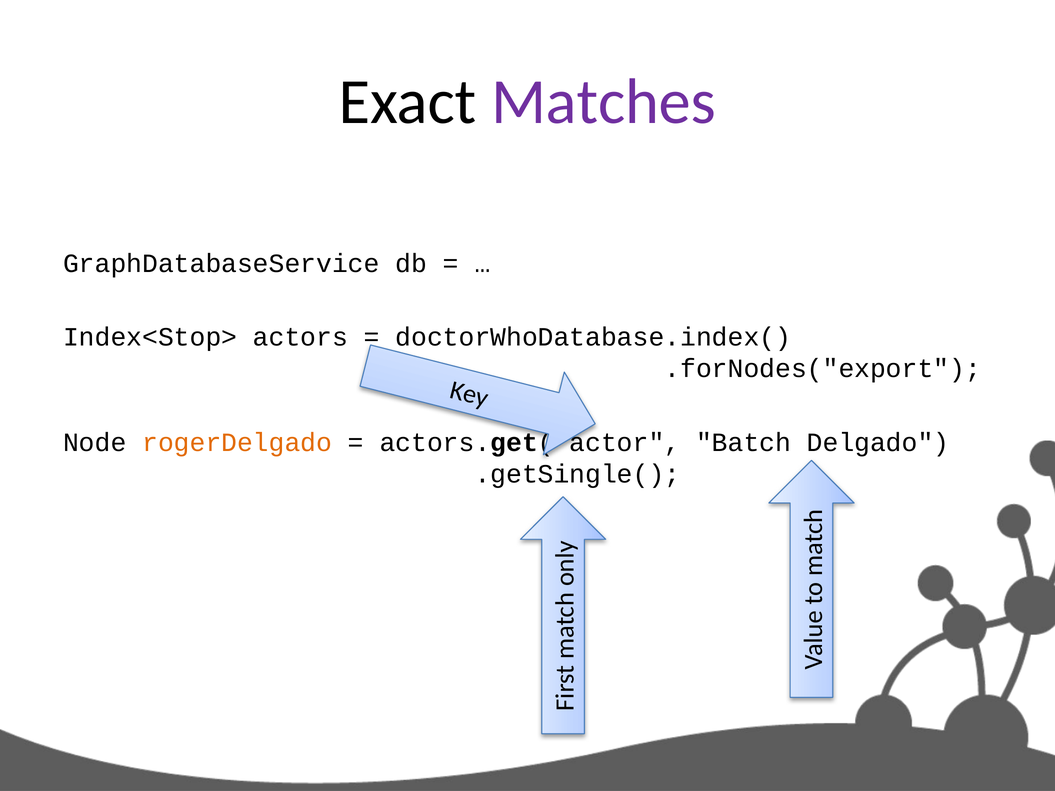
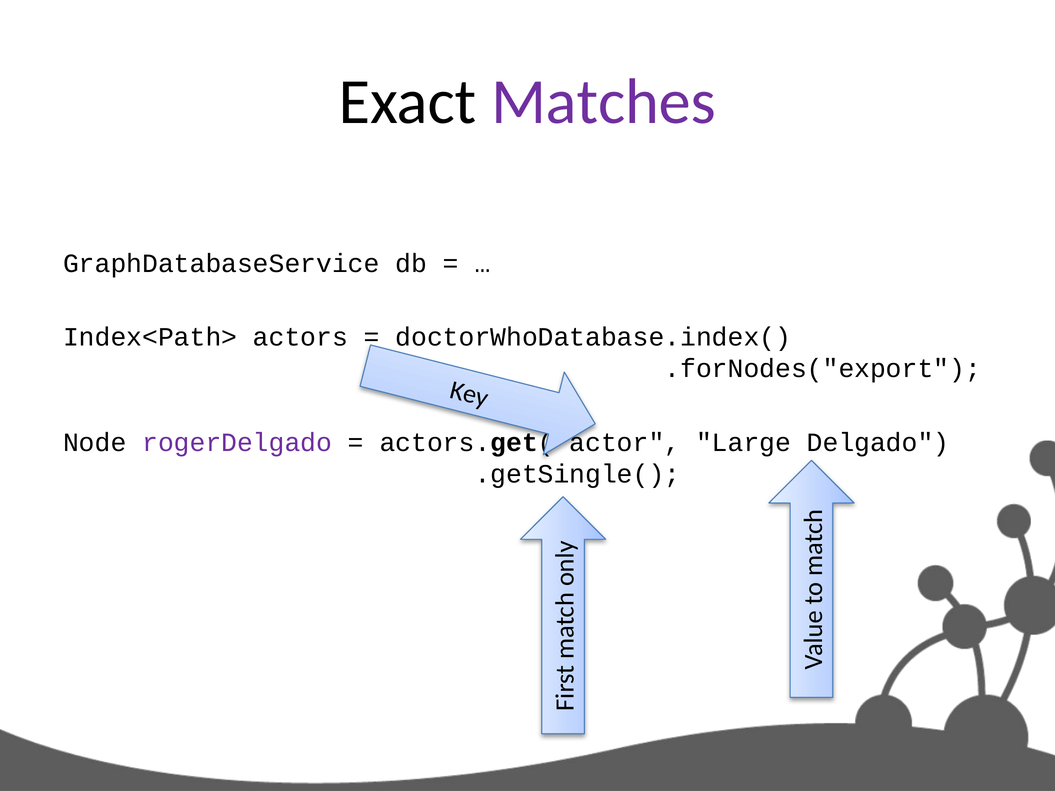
Index<Stop>: Index<Stop> -> Index<Path>
rogerDelgado colour: orange -> purple
Batch: Batch -> Large
